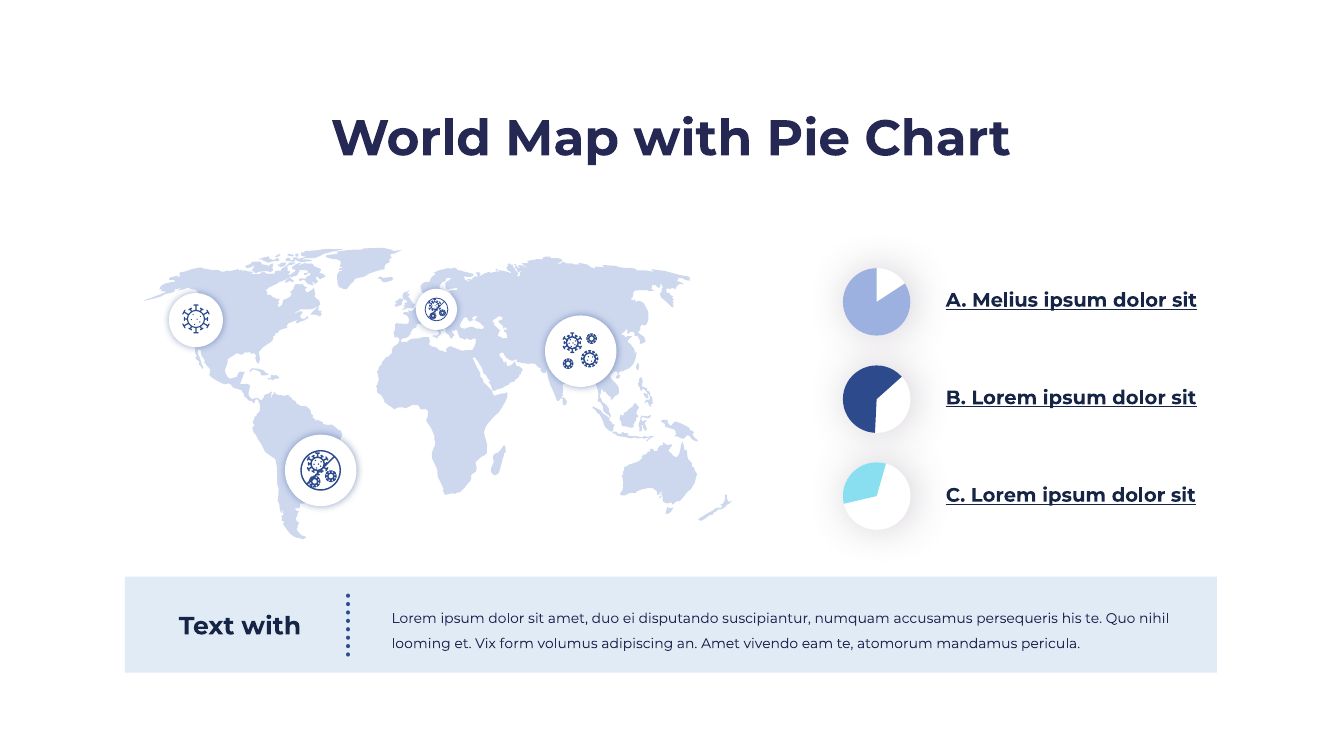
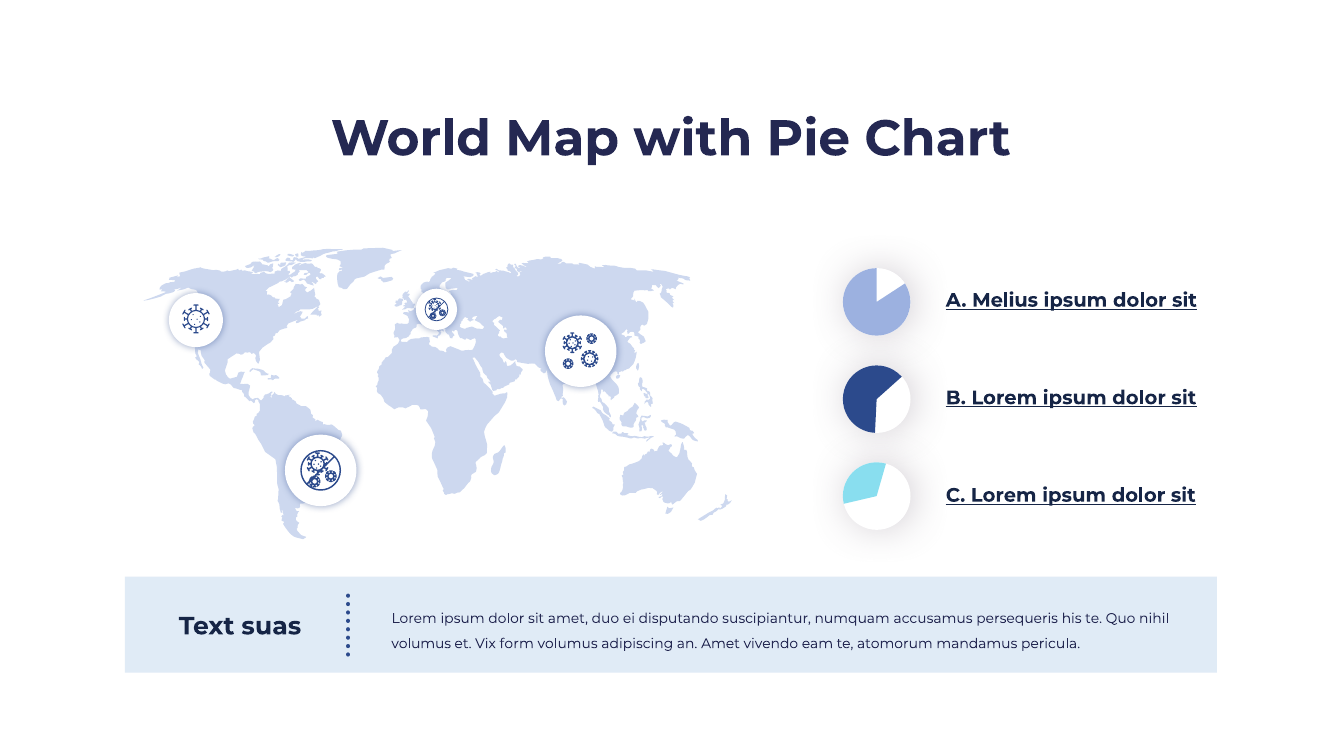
Text with: with -> suas
looming at (421, 643): looming -> volumus
